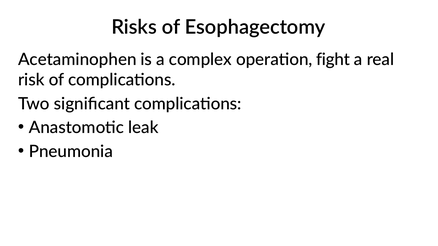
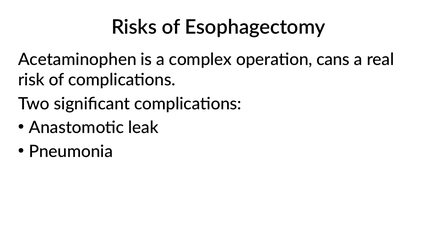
fight: fight -> cans
